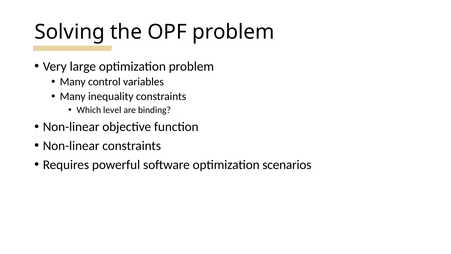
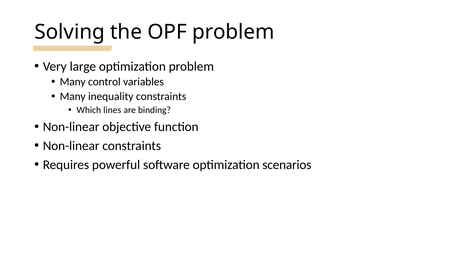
level: level -> lines
